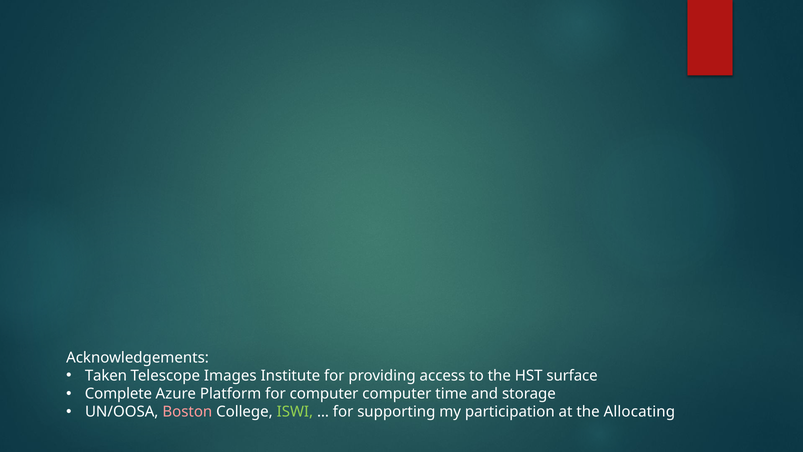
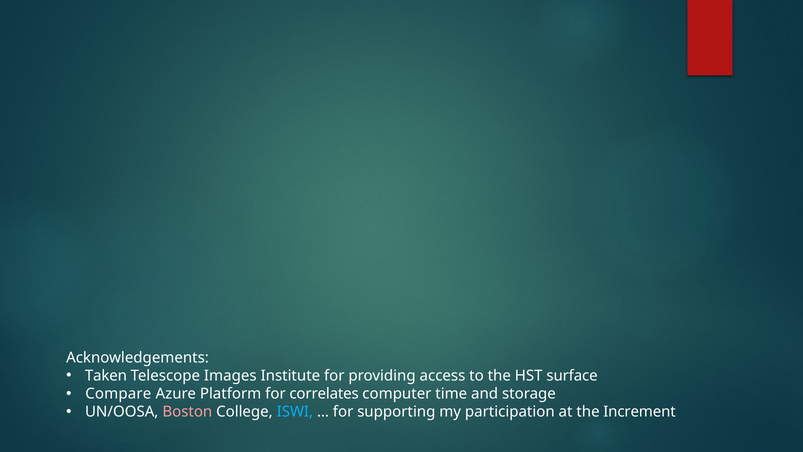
Complete: Complete -> Compare
for computer: computer -> correlates
ISWI colour: light green -> light blue
Allocating: Allocating -> Increment
